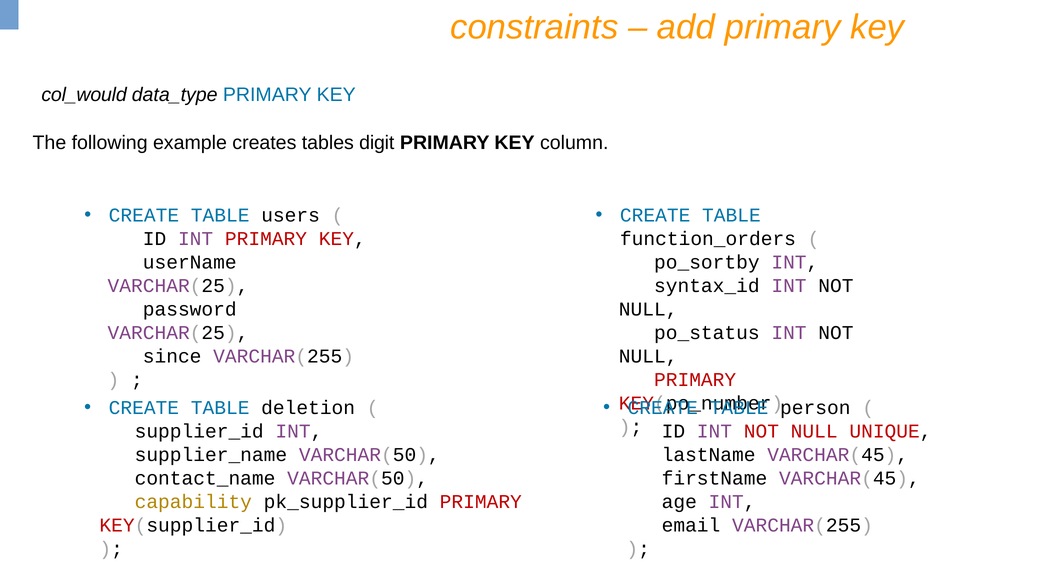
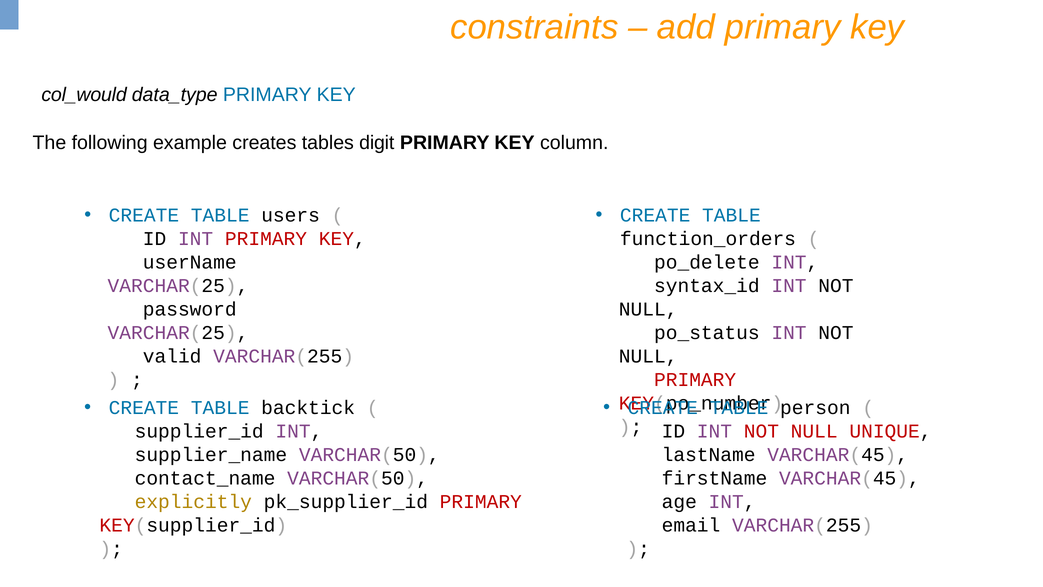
po_sortby: po_sortby -> po_delete
since: since -> valid
deletion: deletion -> backtick
capability: capability -> explicitly
